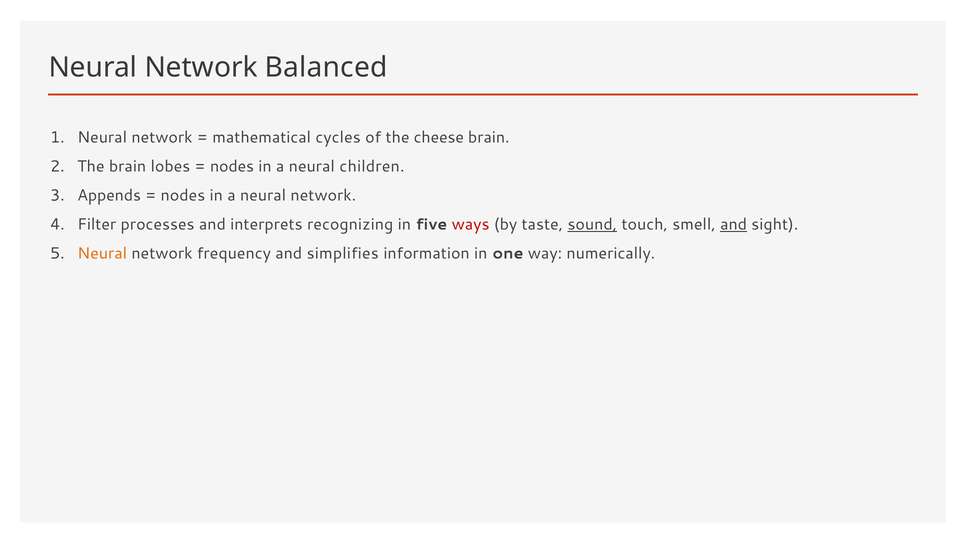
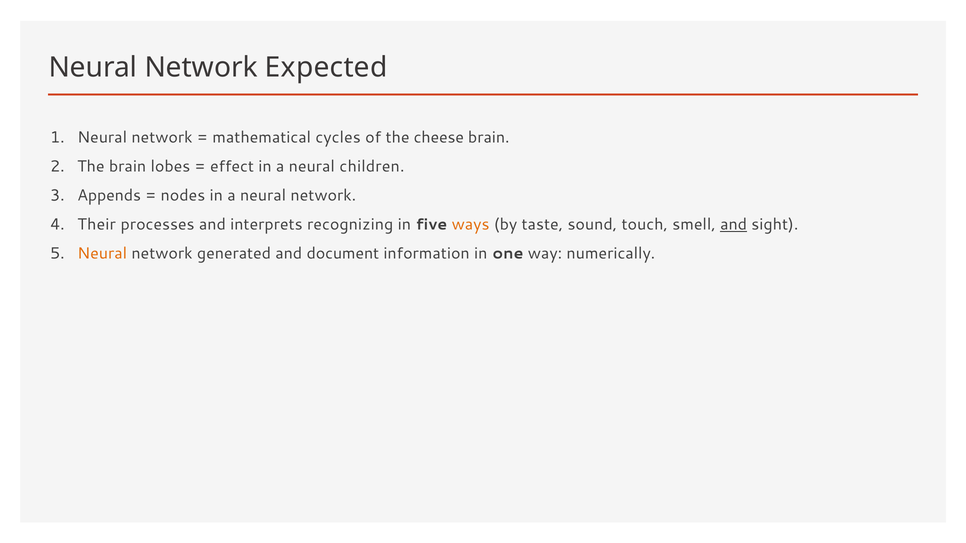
Balanced: Balanced -> Expected
nodes at (232, 167): nodes -> effect
Filter: Filter -> Their
ways colour: red -> orange
sound underline: present -> none
frequency: frequency -> generated
simplifies: simplifies -> document
